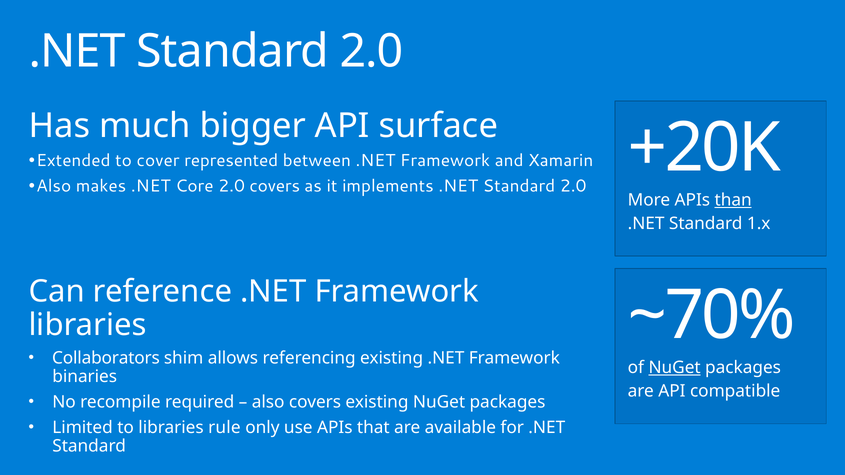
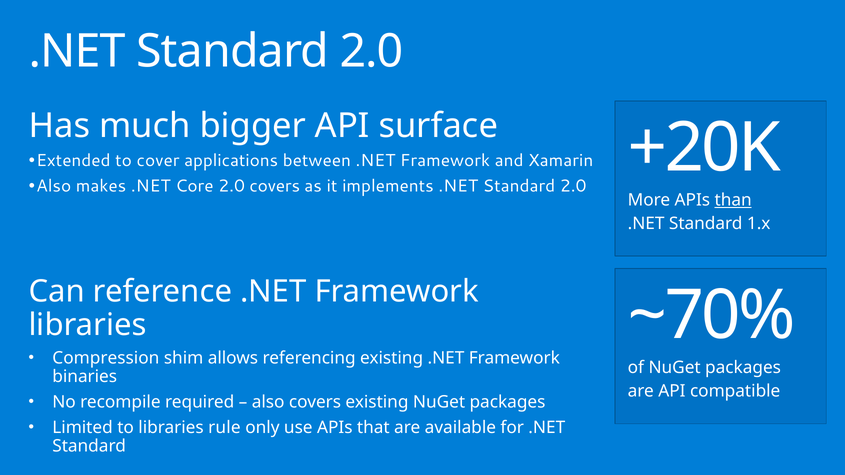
represented: represented -> applications
Collaborators: Collaborators -> Compression
NuGet at (675, 368) underline: present -> none
